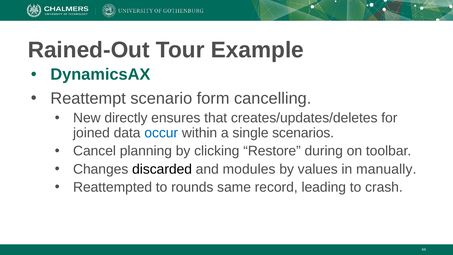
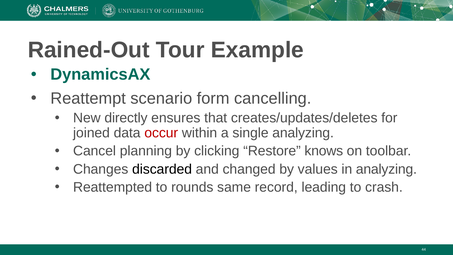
occur colour: blue -> red
single scenarios: scenarios -> analyzing
during: during -> knows
modules: modules -> changed
in manually: manually -> analyzing
